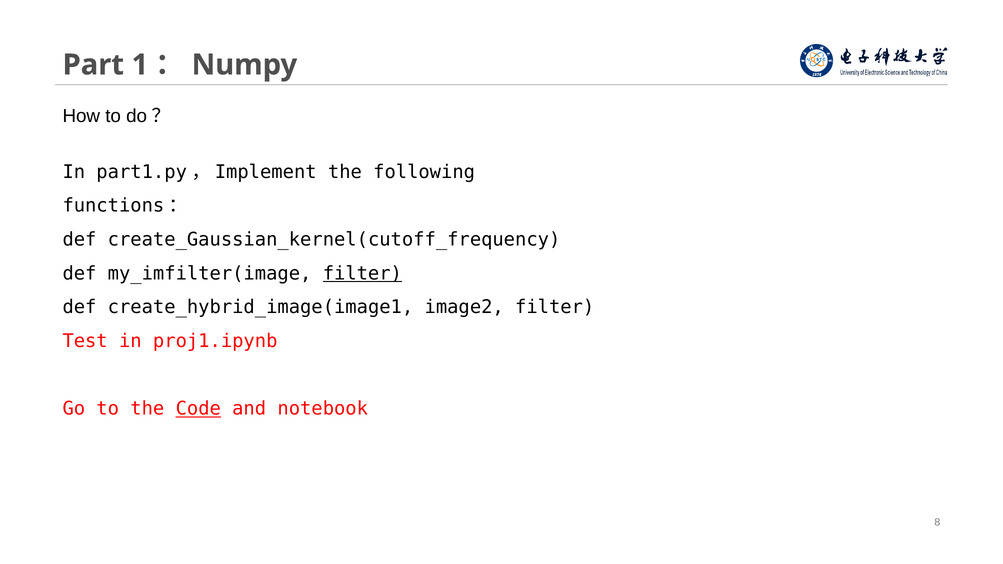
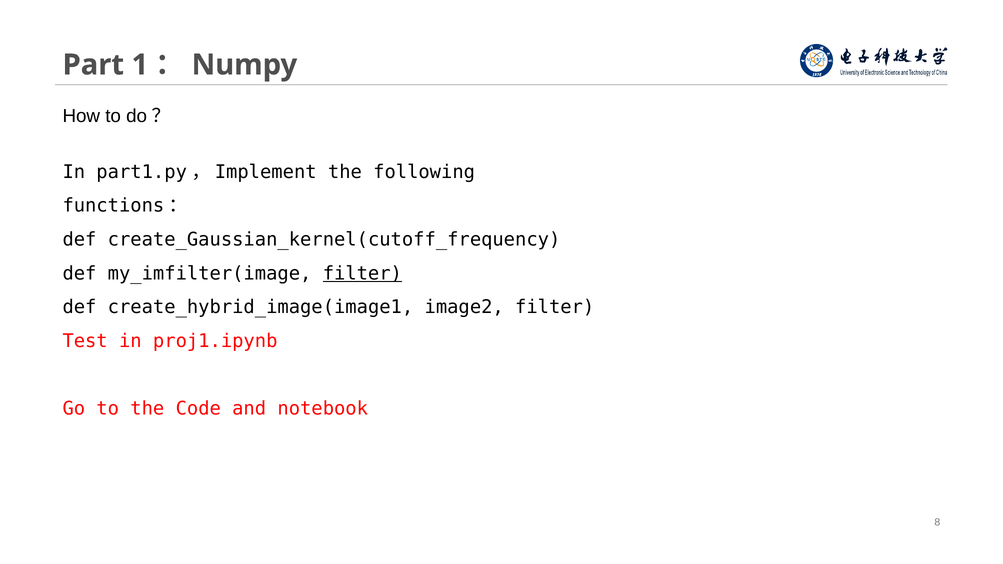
Code underline: present -> none
